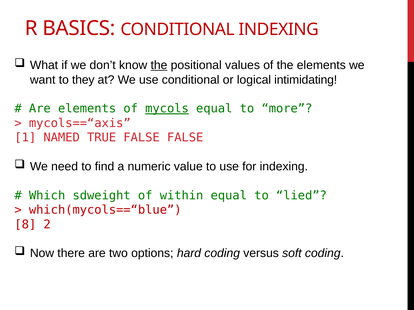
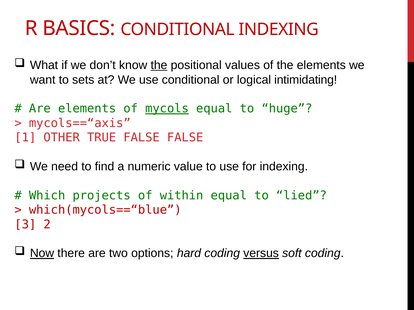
they: they -> sets
more: more -> huge
NAMED: NAMED -> OTHER
sdweight: sdweight -> projects
8: 8 -> 3
Now underline: none -> present
versus underline: none -> present
